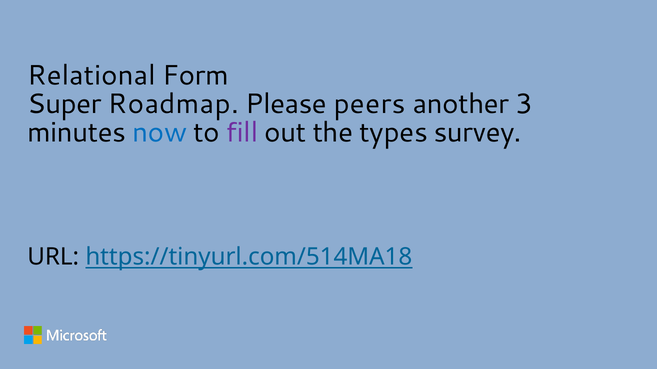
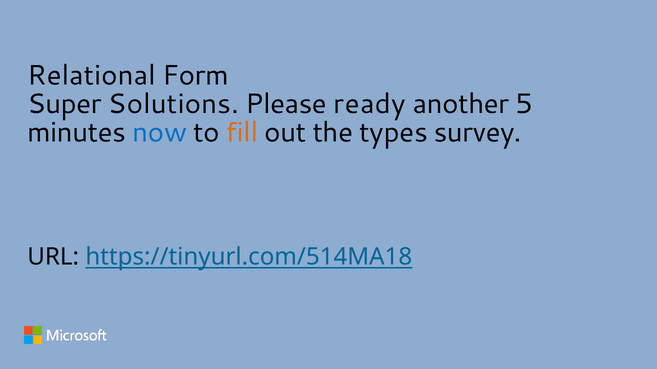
Roadmap: Roadmap -> Solutions
peers: peers -> ready
3: 3 -> 5
fill colour: purple -> orange
